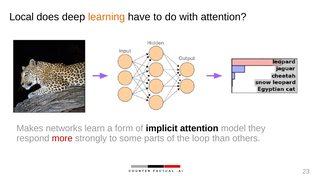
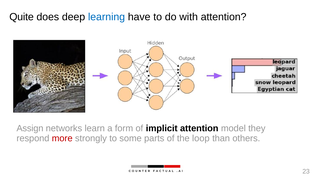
Local: Local -> Quite
learning colour: orange -> blue
Makes: Makes -> Assign
